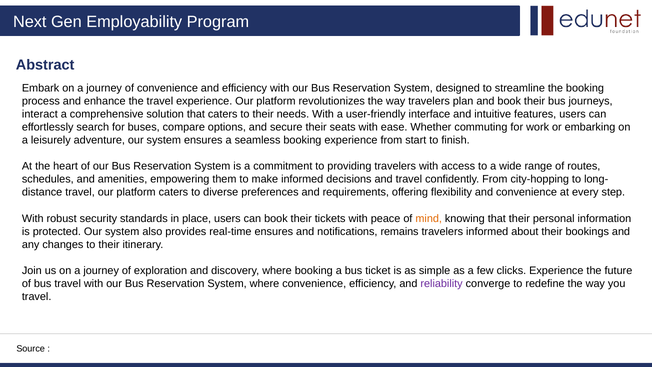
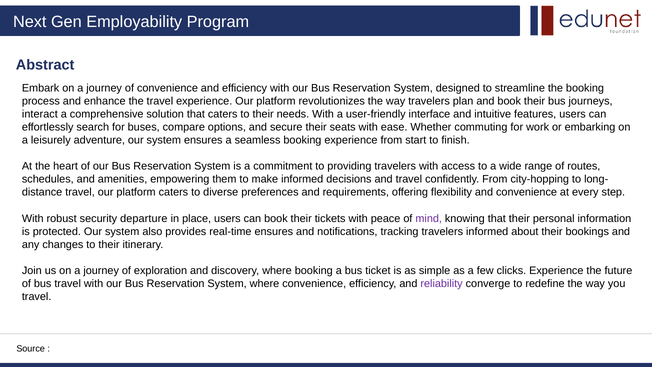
standards: standards -> departure
mind colour: orange -> purple
remains: remains -> tracking
